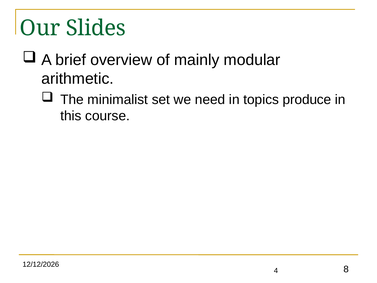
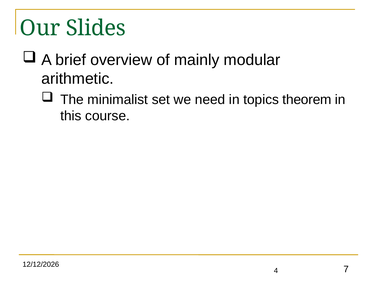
produce: produce -> theorem
8: 8 -> 7
